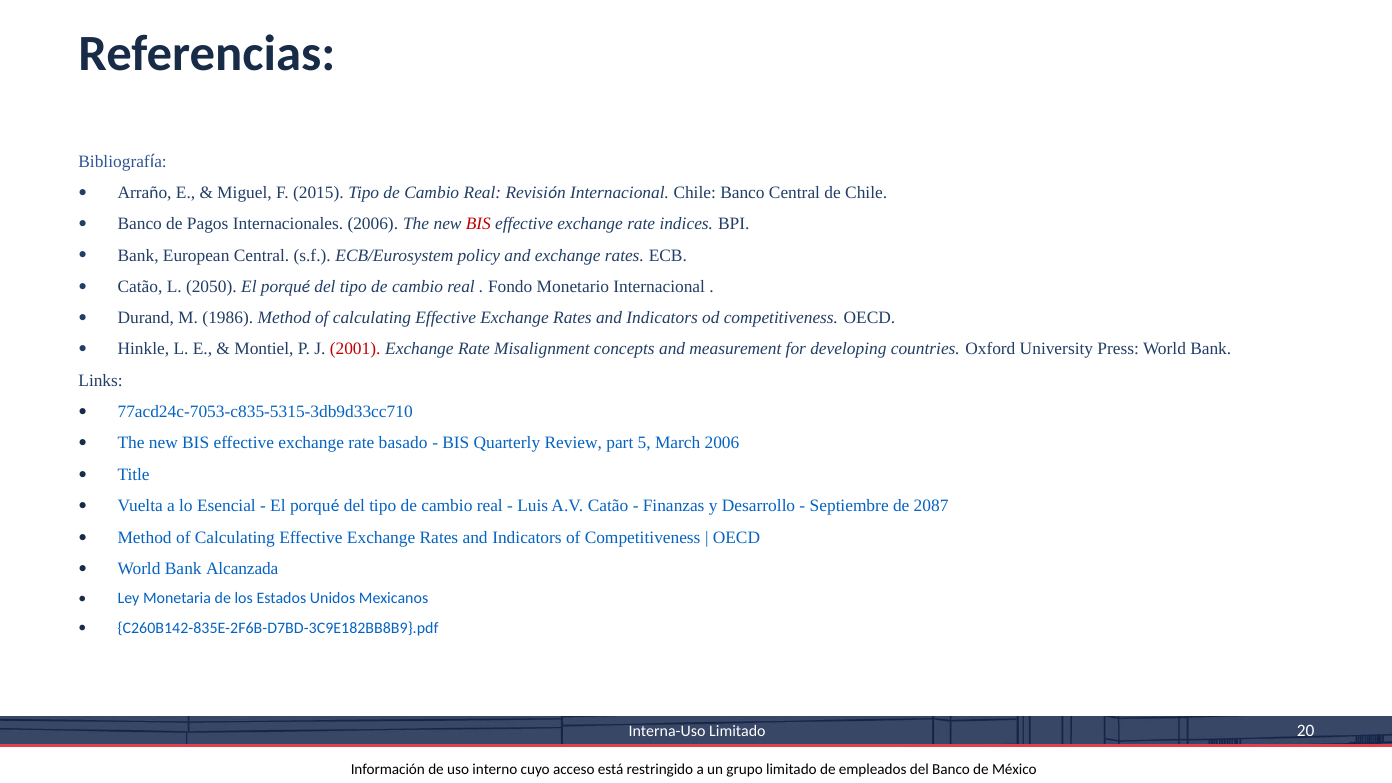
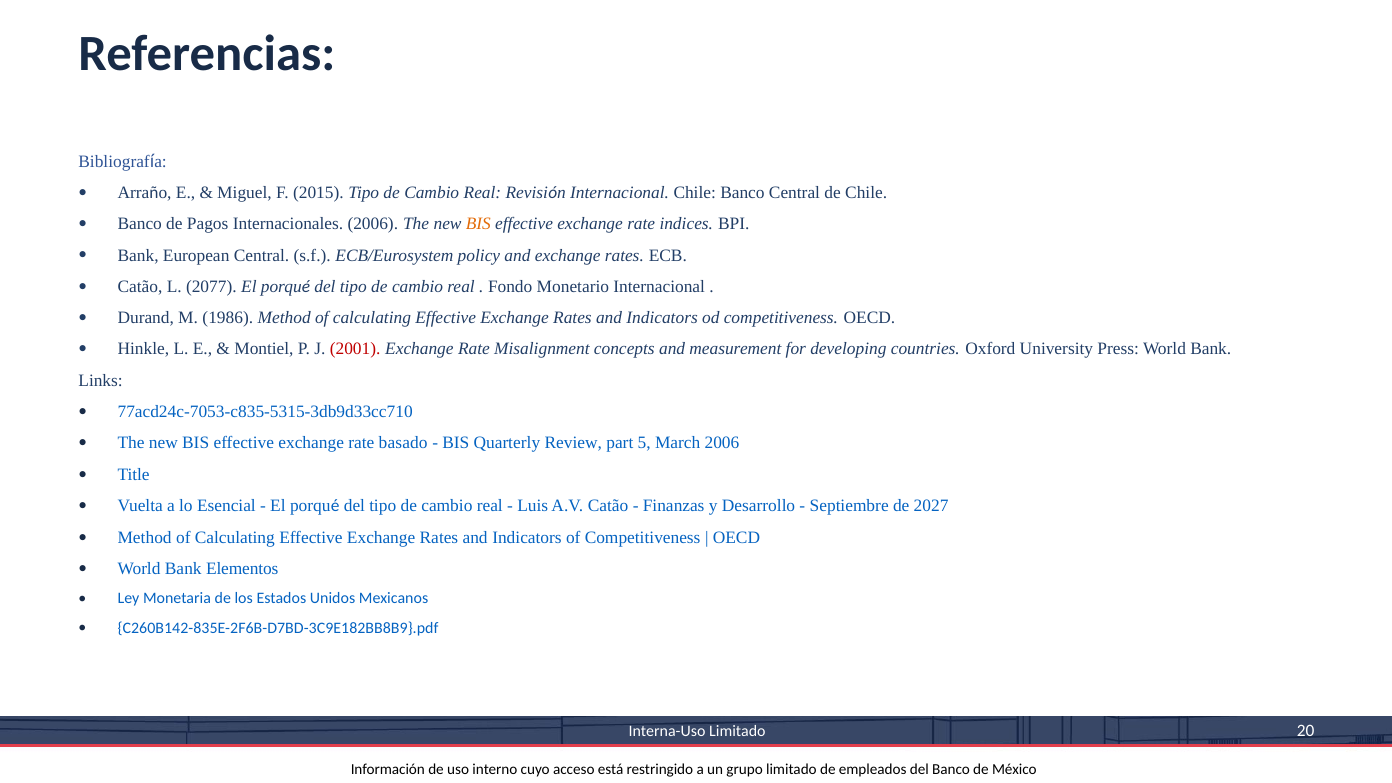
BIS at (478, 224) colour: red -> orange
2050: 2050 -> 2077
2087: 2087 -> 2027
Alcanzada: Alcanzada -> Elementos
